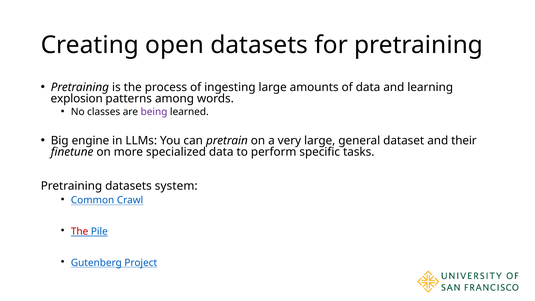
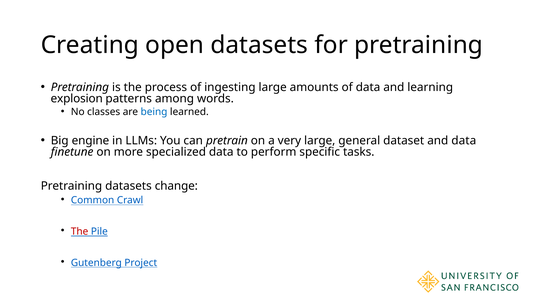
being colour: purple -> blue
and their: their -> data
system: system -> change
